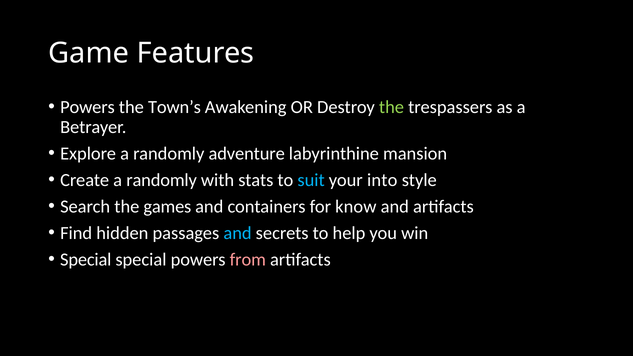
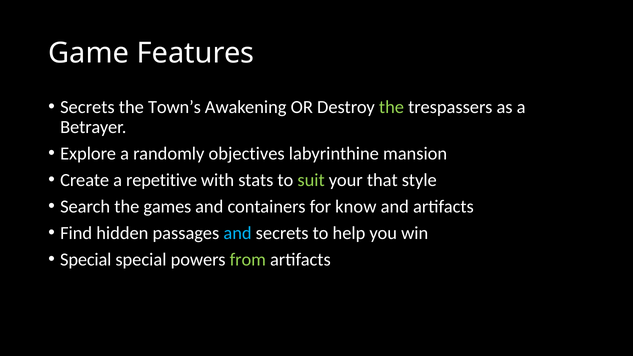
Powers at (87, 107): Powers -> Secrets
adventure: adventure -> objectives
Create a randomly: randomly -> repetitive
suit colour: light blue -> light green
into: into -> that
from colour: pink -> light green
